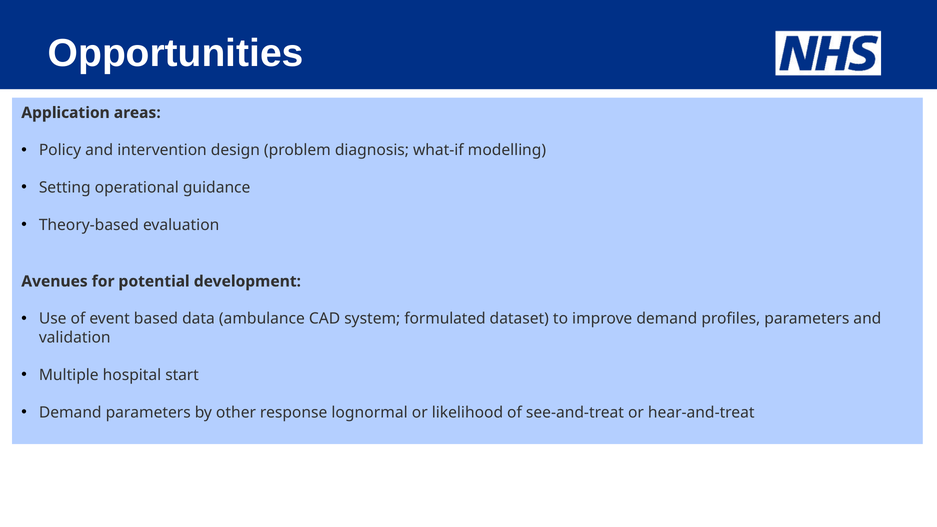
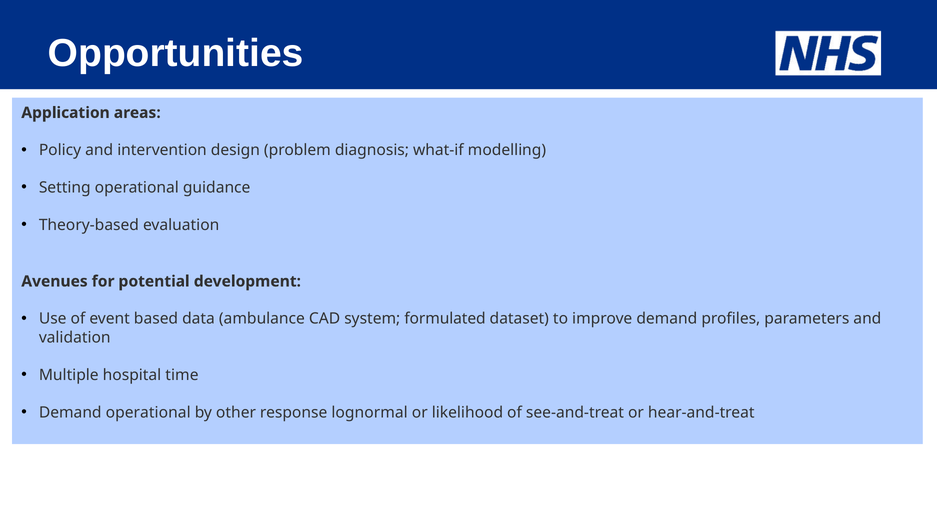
start: start -> time
Demand parameters: parameters -> operational
